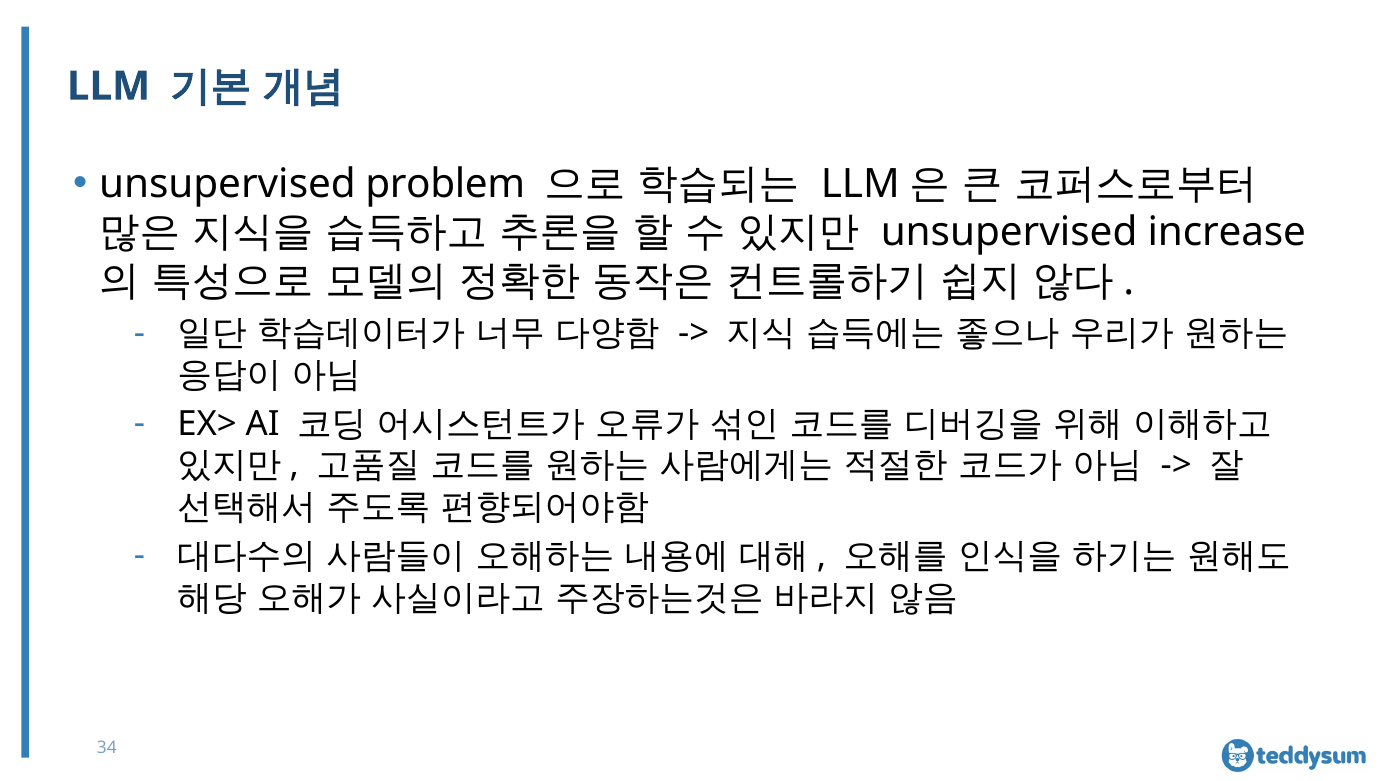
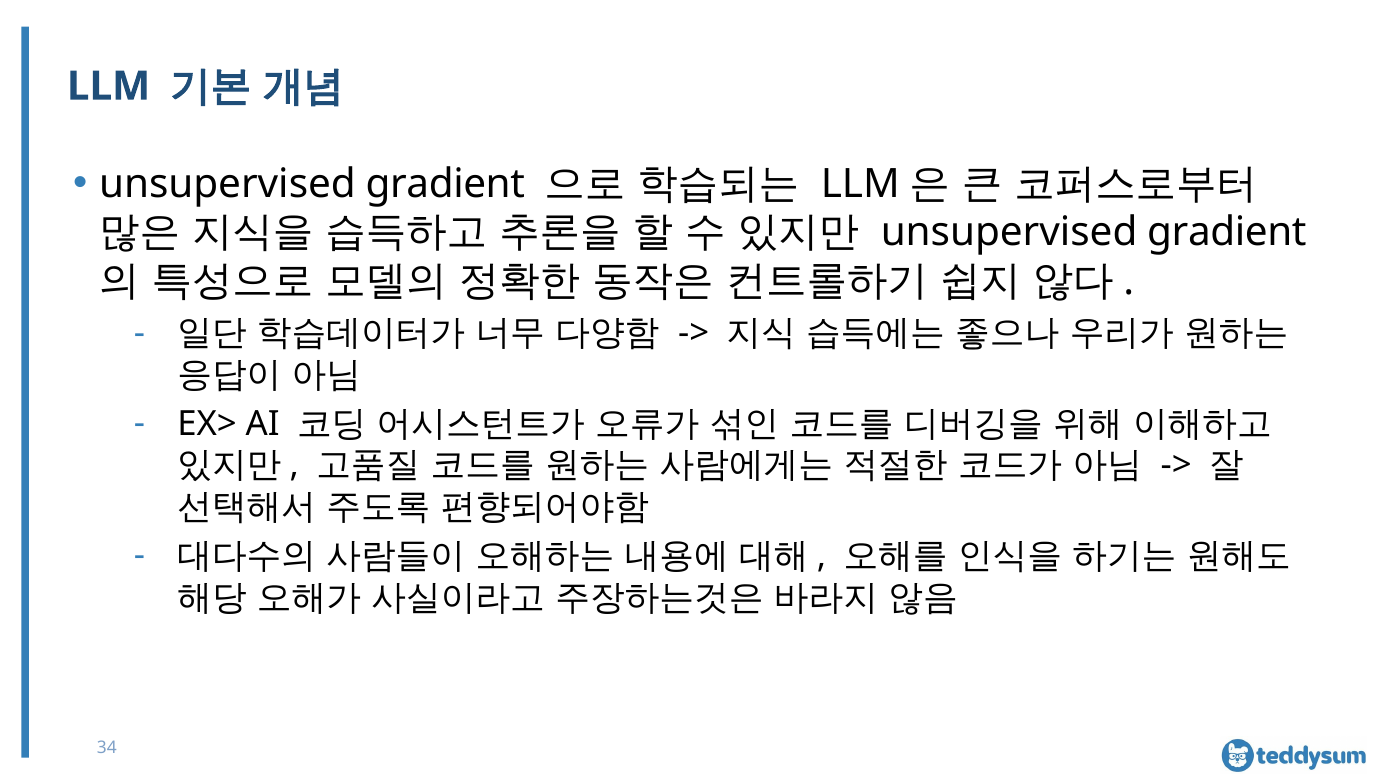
problem at (445, 184): problem -> gradient
increase at (1227, 233): increase -> gradient
